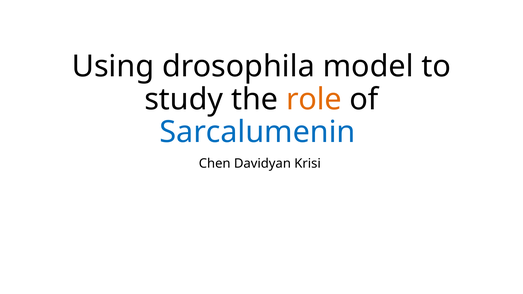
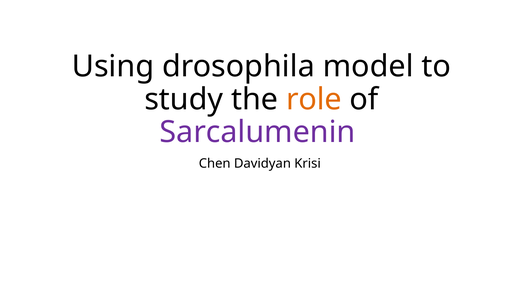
Sarcalumenin colour: blue -> purple
